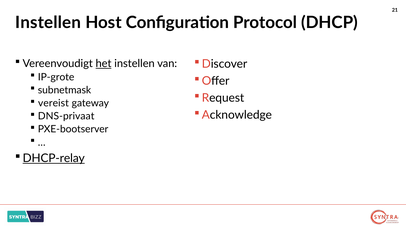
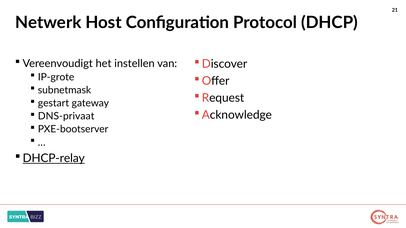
Instellen at (48, 23): Instellen -> Netwerk
het underline: present -> none
vereist: vereist -> gestart
